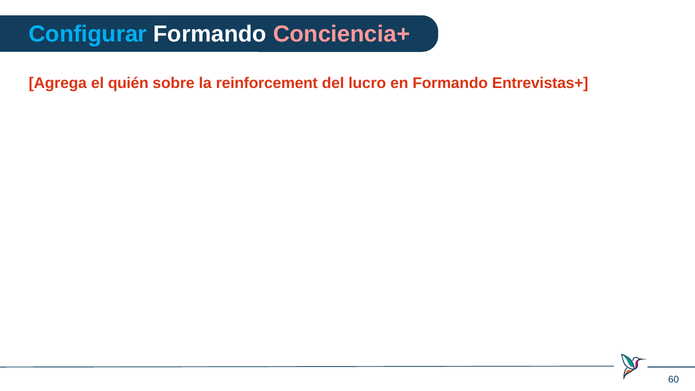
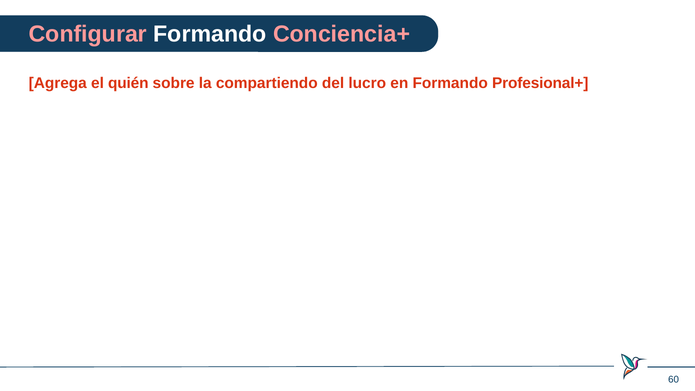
Configurar colour: light blue -> pink
reinforcement: reinforcement -> compartiendo
Entrevistas+: Entrevistas+ -> Profesional+
